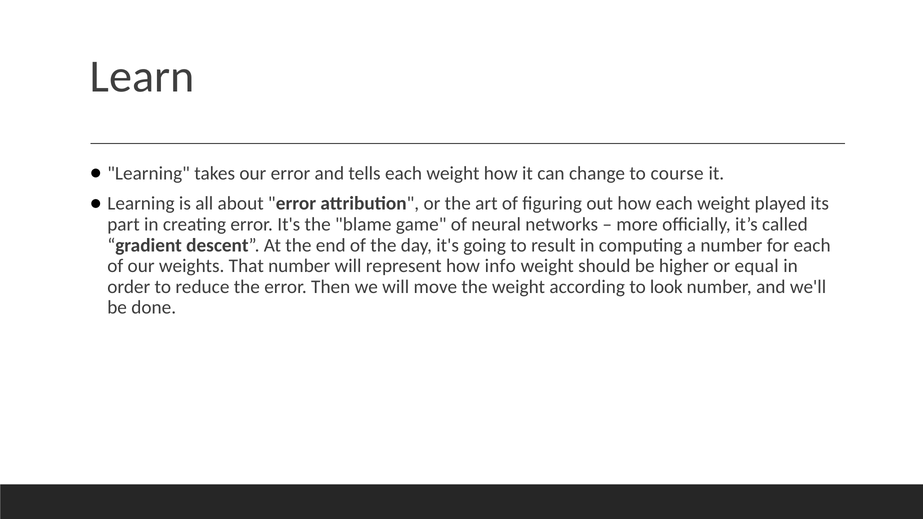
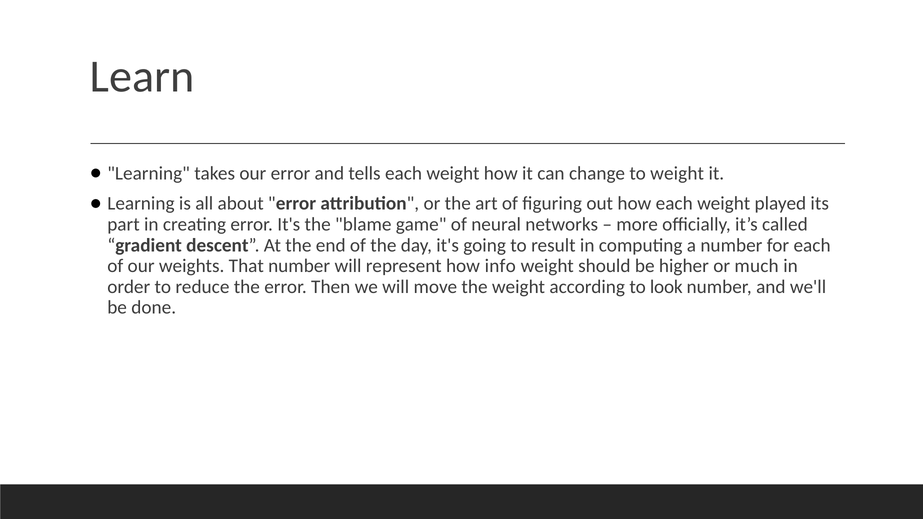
to course: course -> weight
equal: equal -> much
